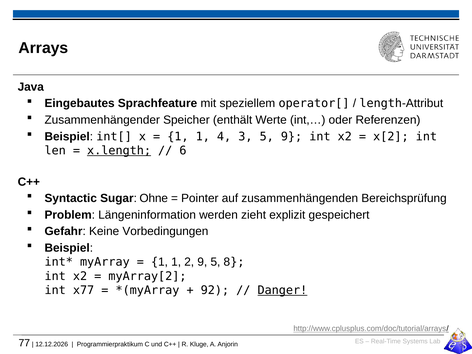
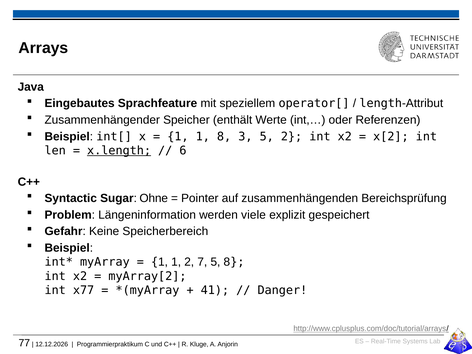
1 4: 4 -> 8
5 9: 9 -> 2
zieht: zieht -> viele
Vorbedingungen: Vorbedingungen -> Speicherbereich
2 9: 9 -> 7
92: 92 -> 41
Danger underline: present -> none
